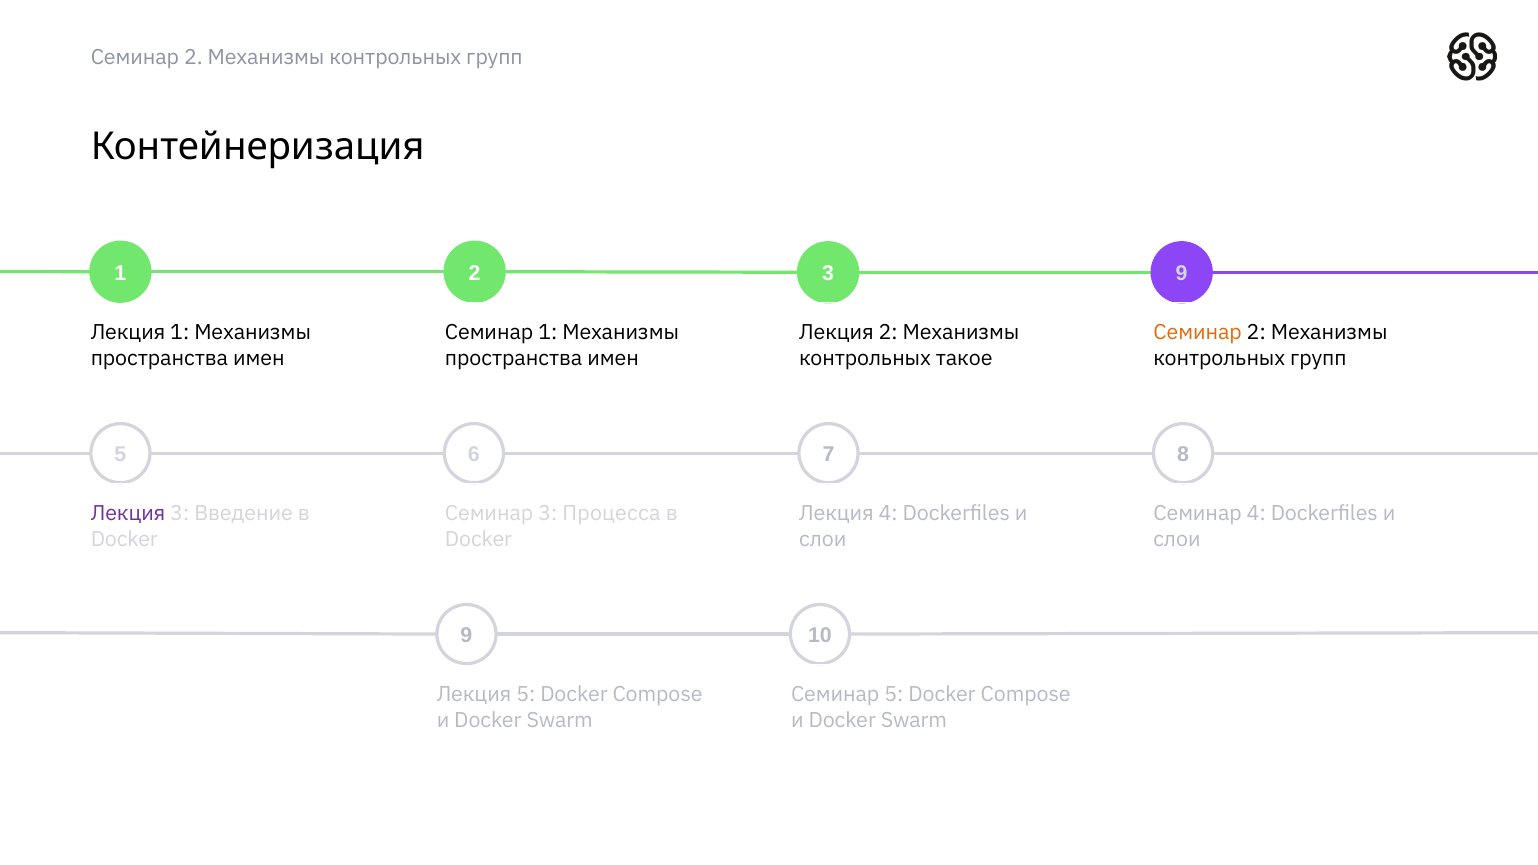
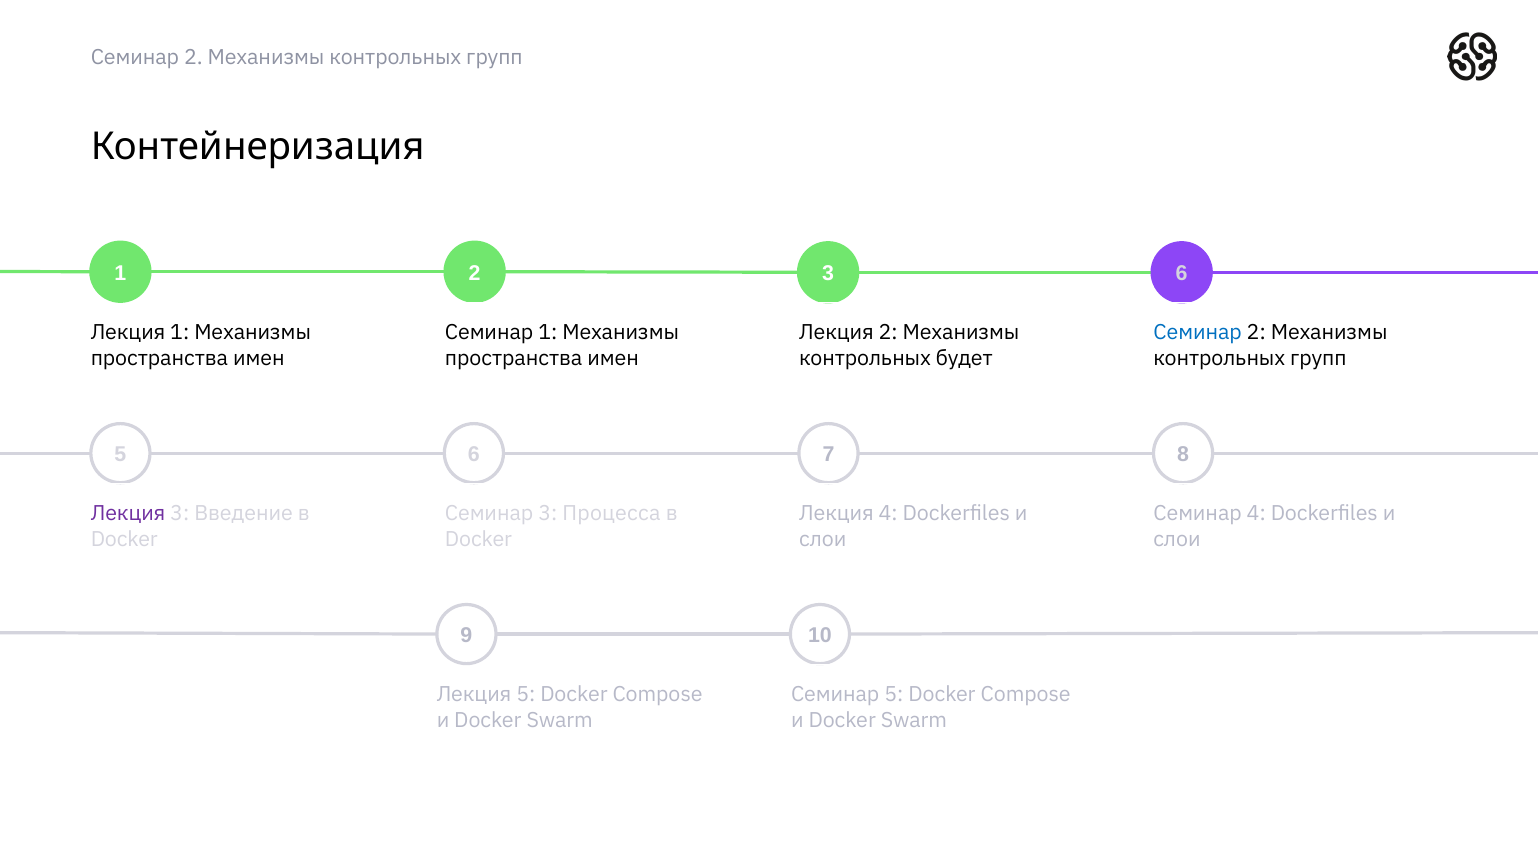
3 9: 9 -> 6
Семинар at (1198, 332) colour: orange -> blue
такое: такое -> будет
